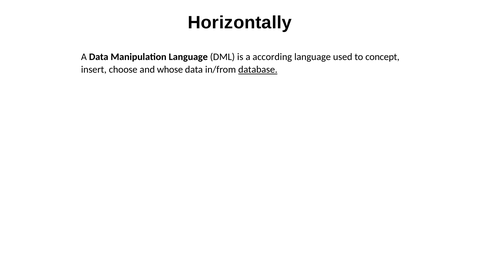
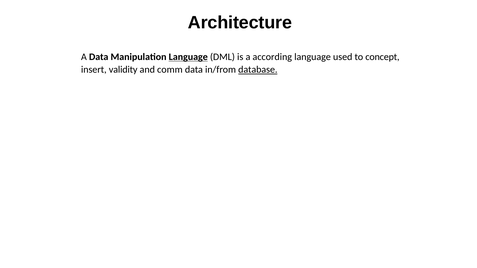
Horizontally: Horizontally -> Architecture
Language at (188, 57) underline: none -> present
choose: choose -> validity
whose: whose -> comm
